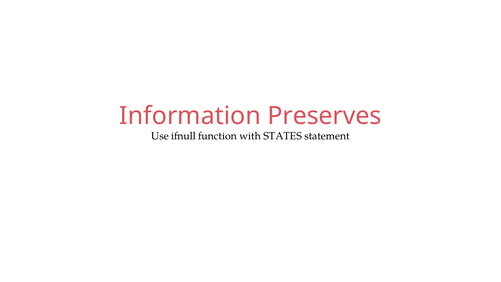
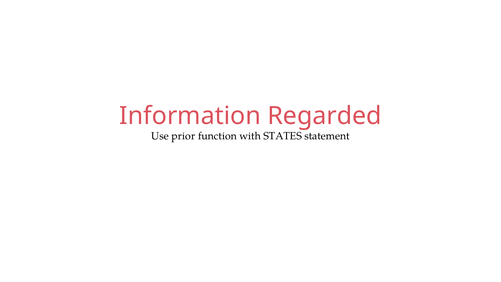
Preserves: Preserves -> Regarded
ifnull: ifnull -> prior
